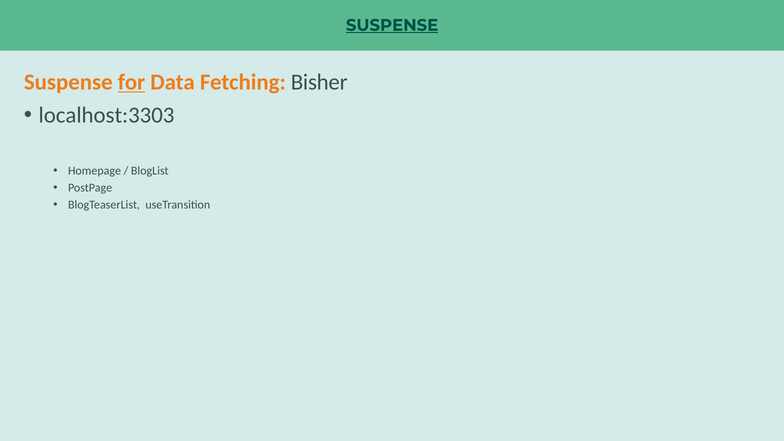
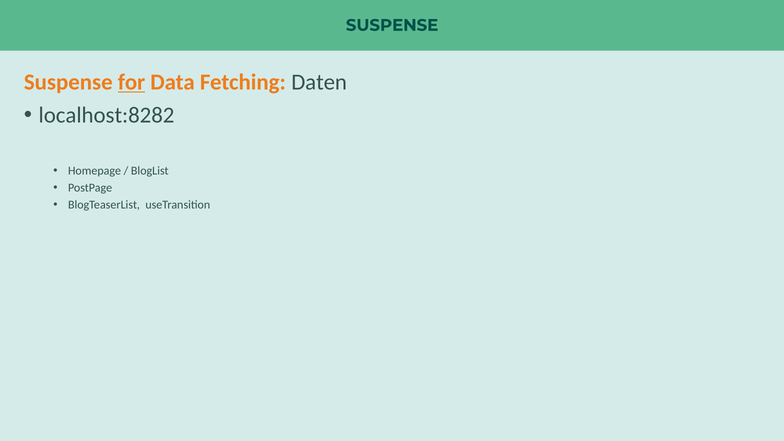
SUSPENSE at (392, 25) underline: present -> none
Bisher: Bisher -> Daten
localhost:3303: localhost:3303 -> localhost:8282
